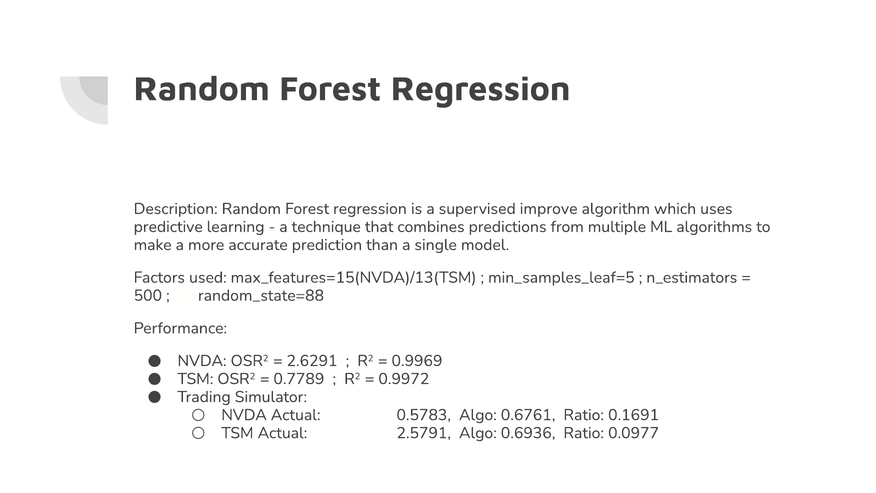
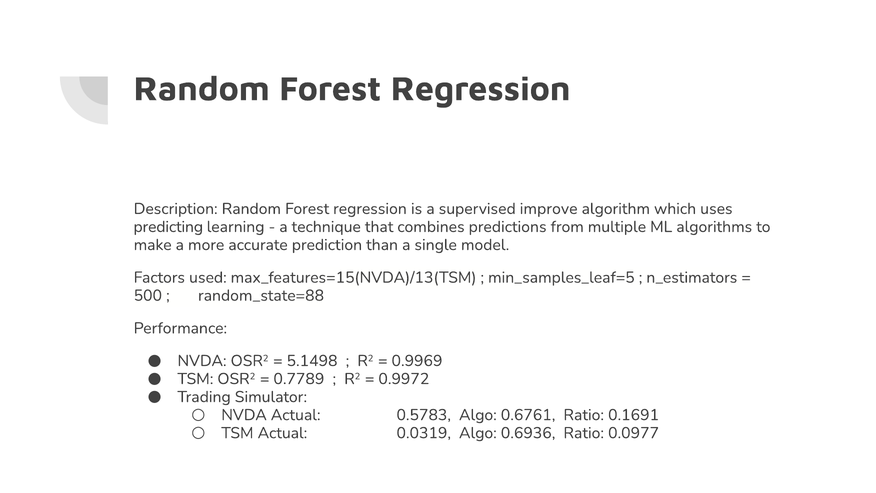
predictive: predictive -> predicting
2.6291: 2.6291 -> 5.1498
2.5791: 2.5791 -> 0.0319
